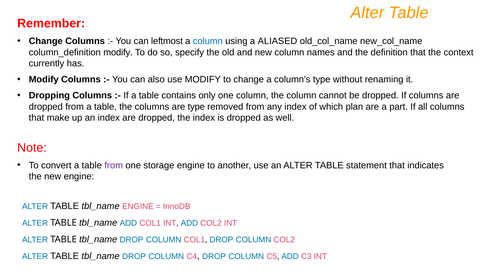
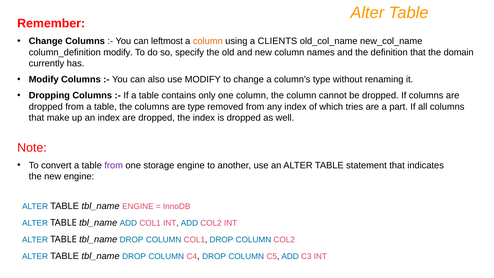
column at (208, 41) colour: blue -> orange
ALIASED: ALIASED -> CLIENTS
context: context -> domain
plan: plan -> tries
